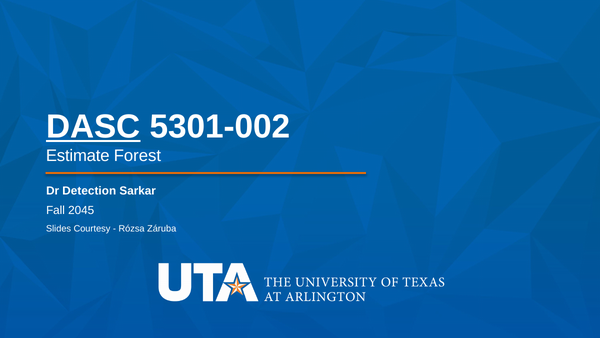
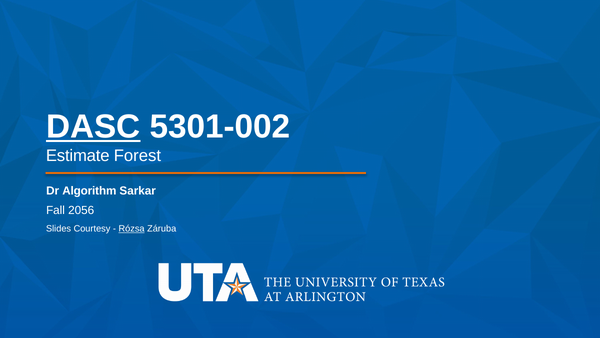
Detection: Detection -> Algorithm
2045: 2045 -> 2056
Rózsa underline: none -> present
